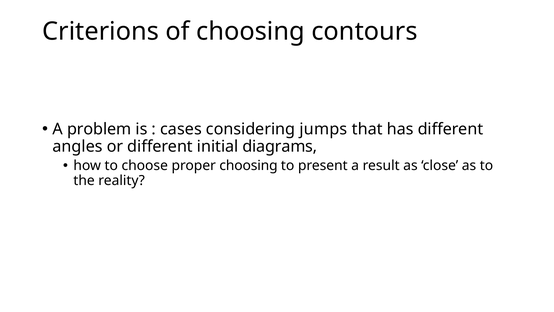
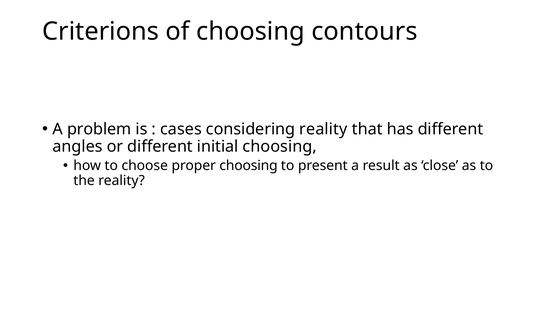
considering jumps: jumps -> reality
initial diagrams: diagrams -> choosing
